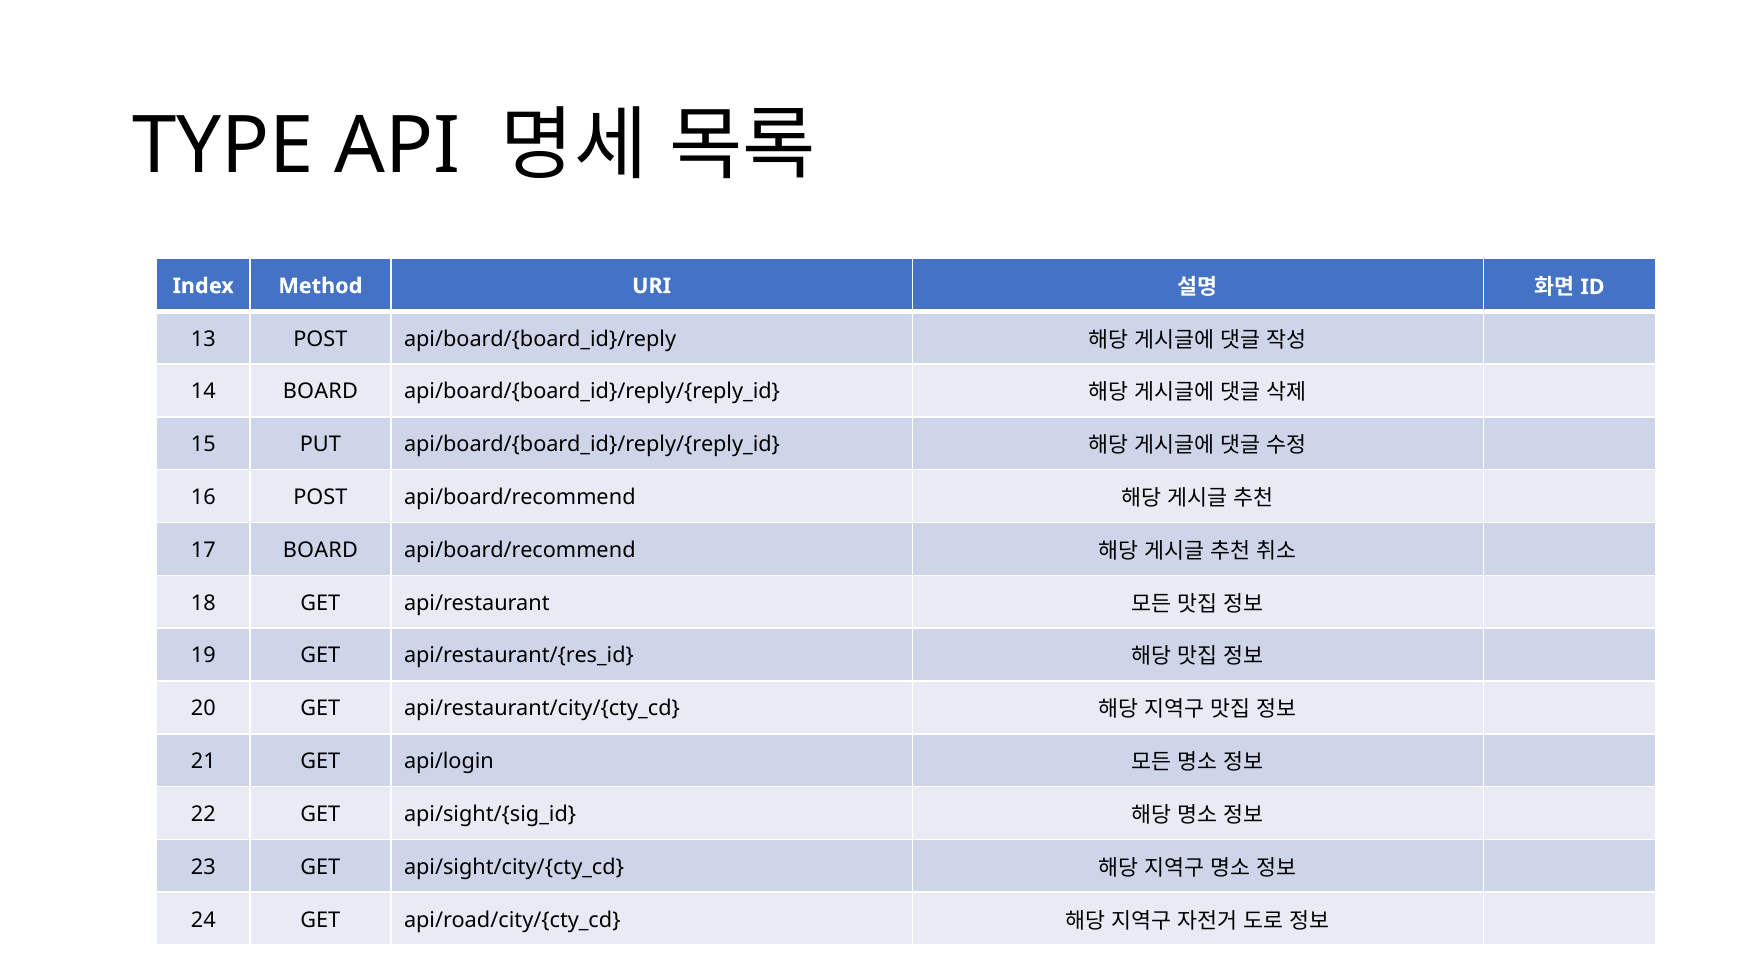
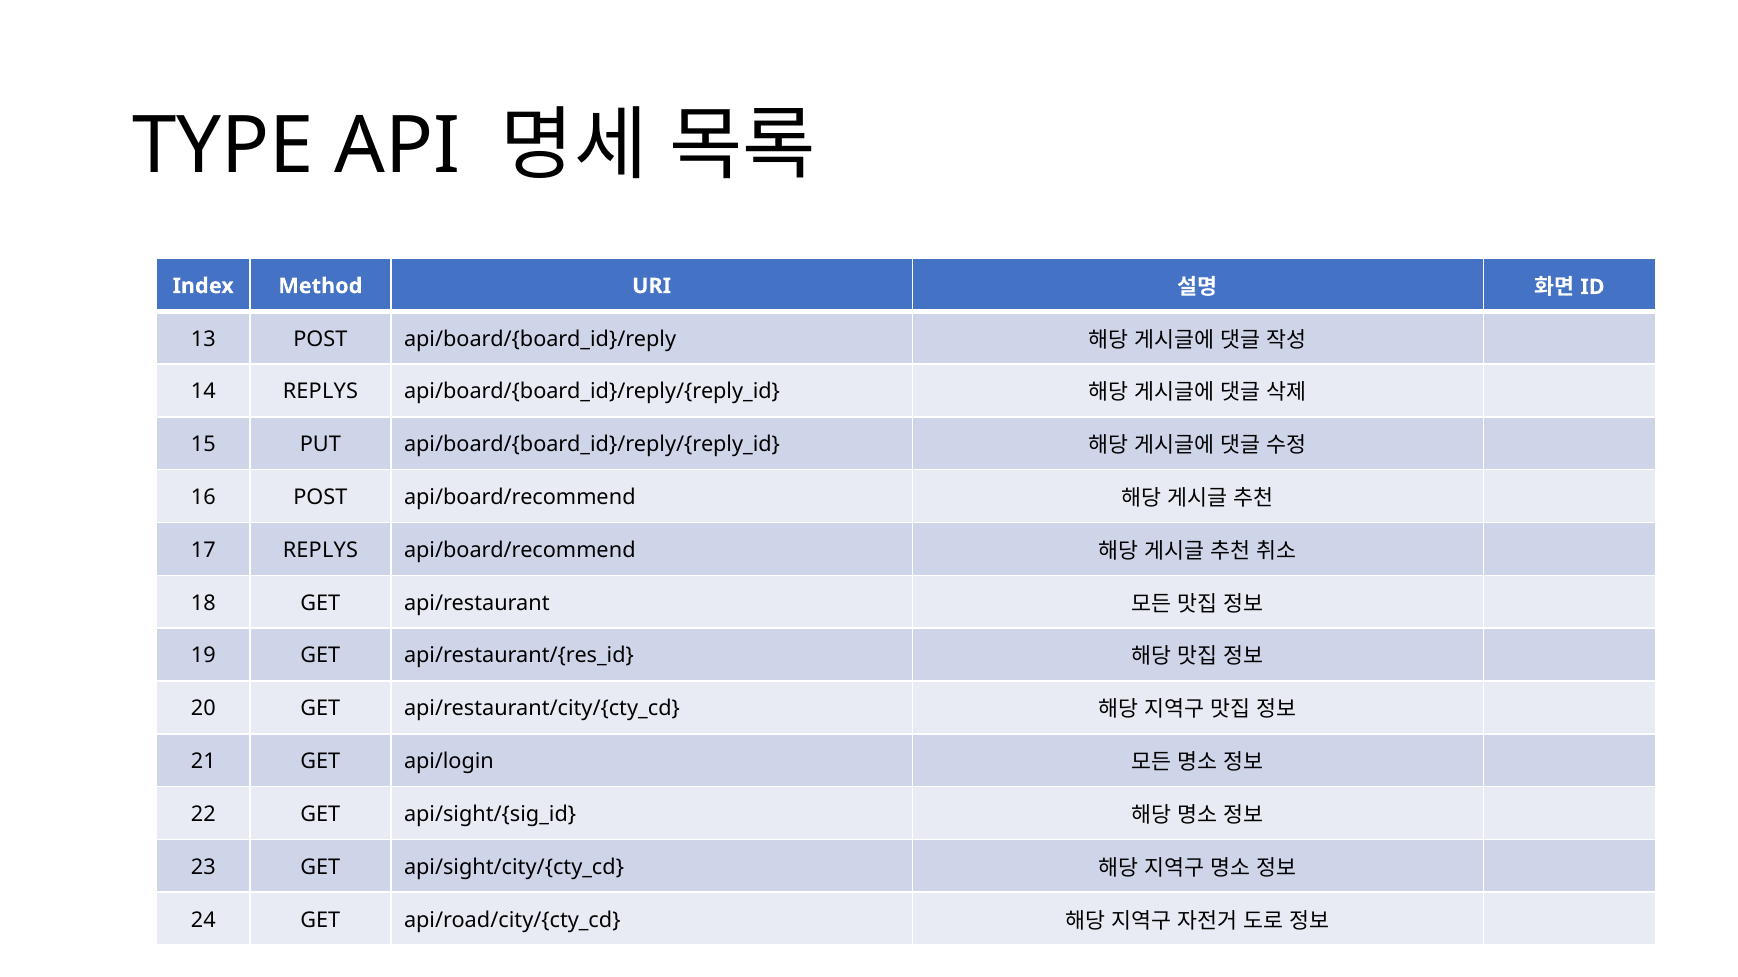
14 BOARD: BOARD -> REPLYS
17 BOARD: BOARD -> REPLYS
